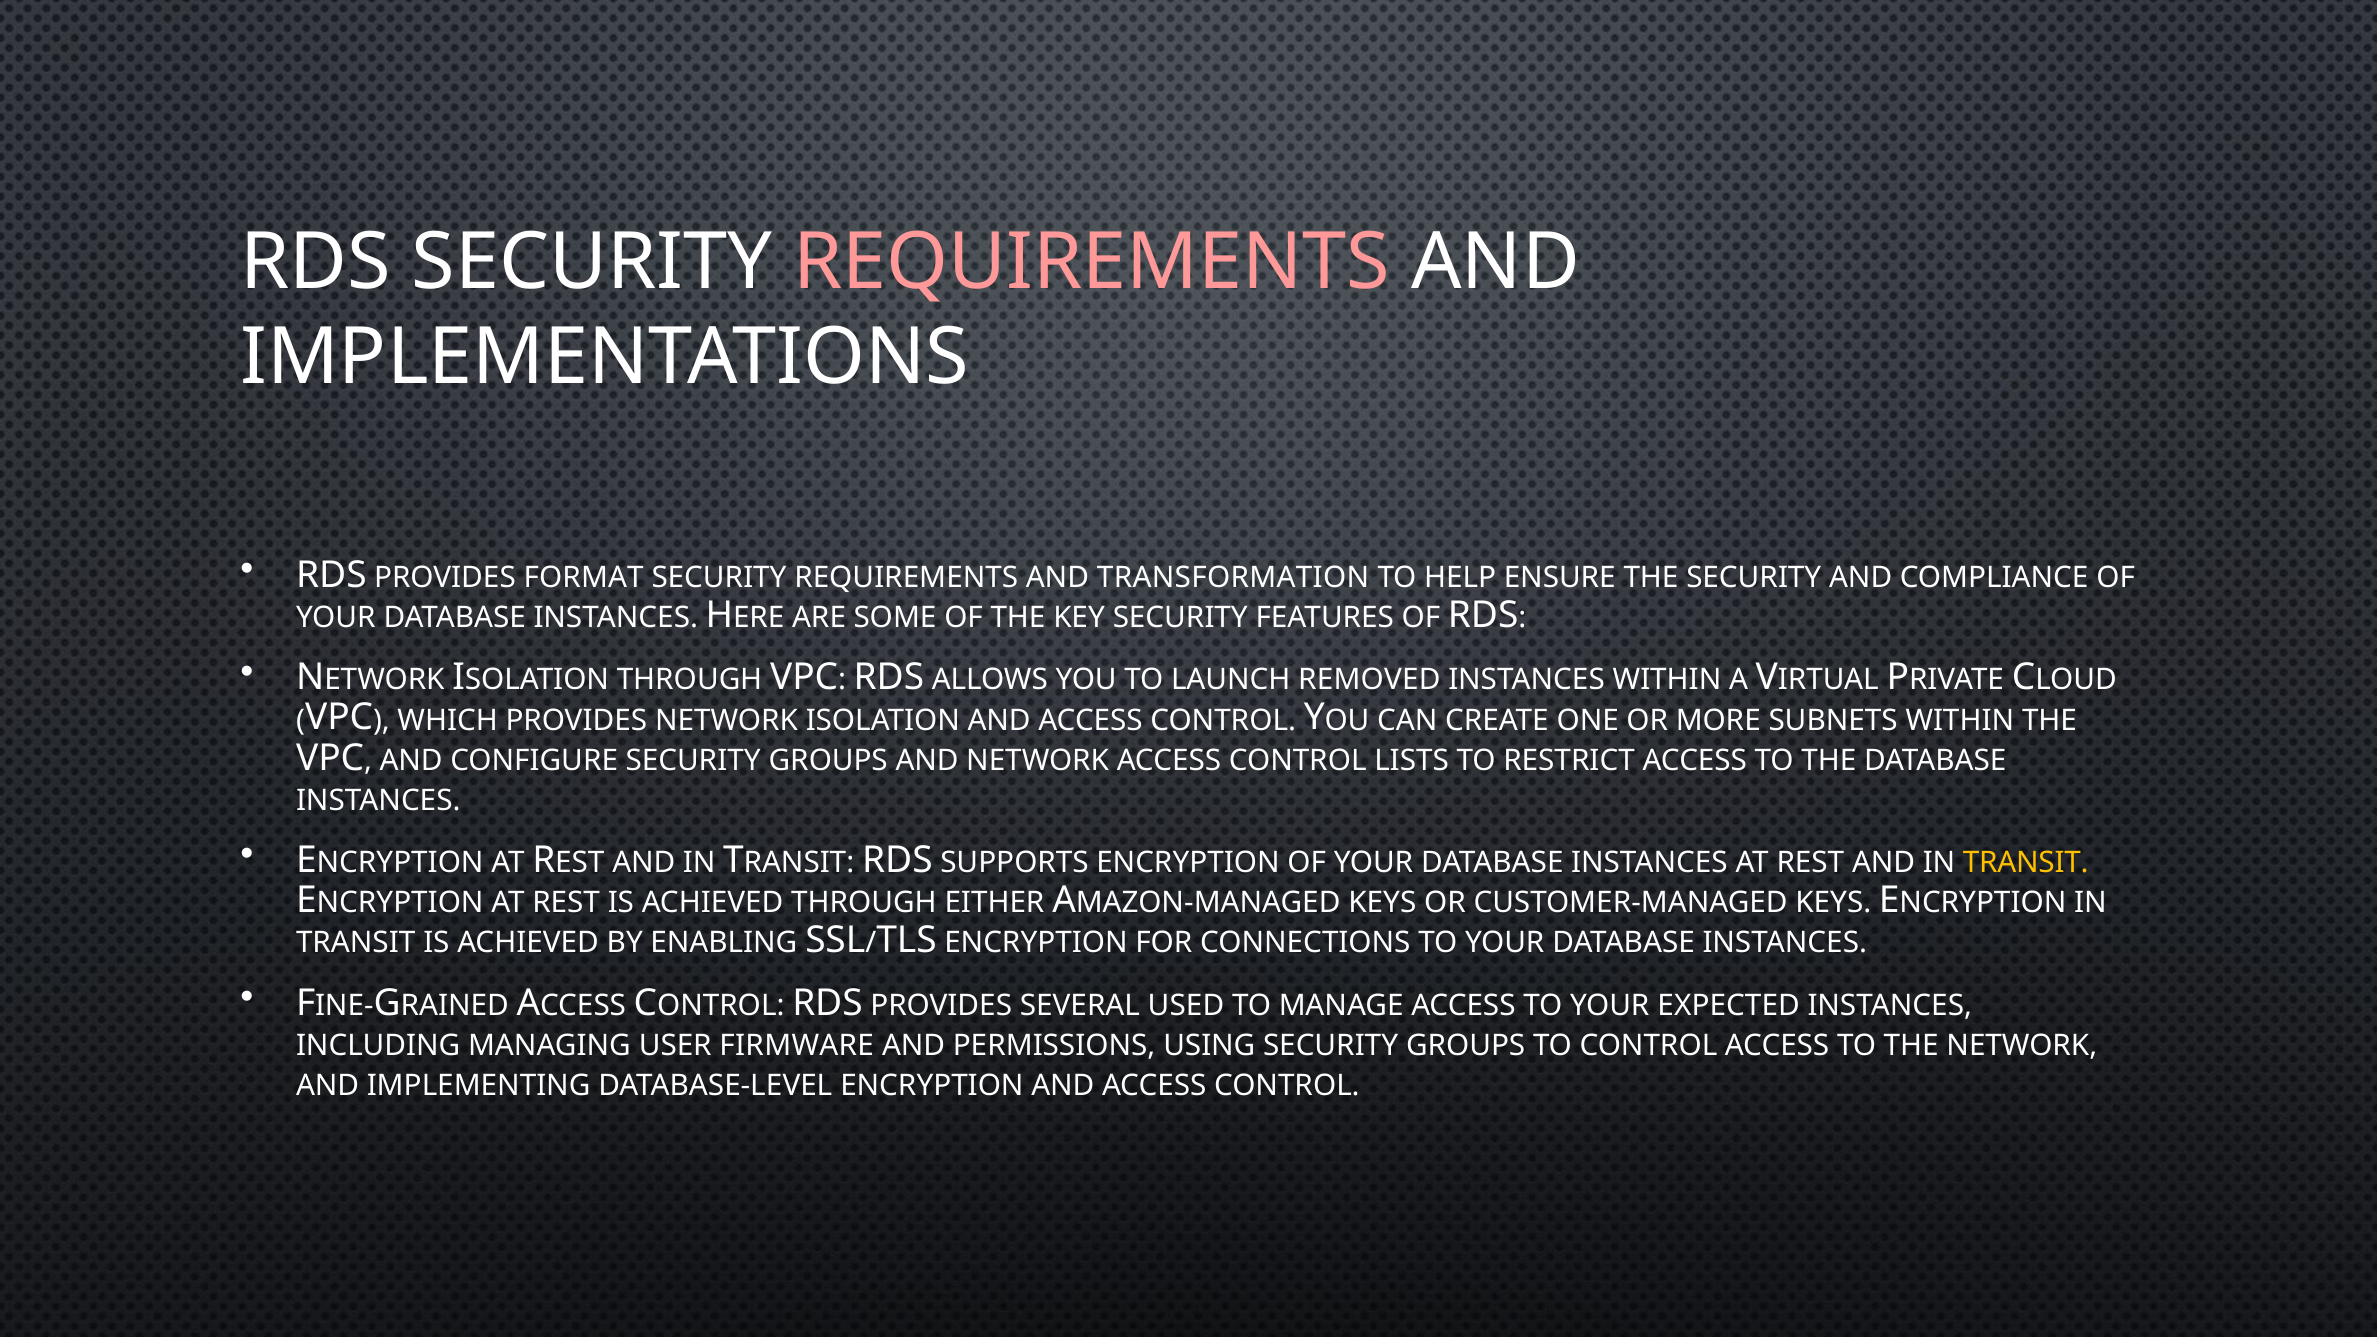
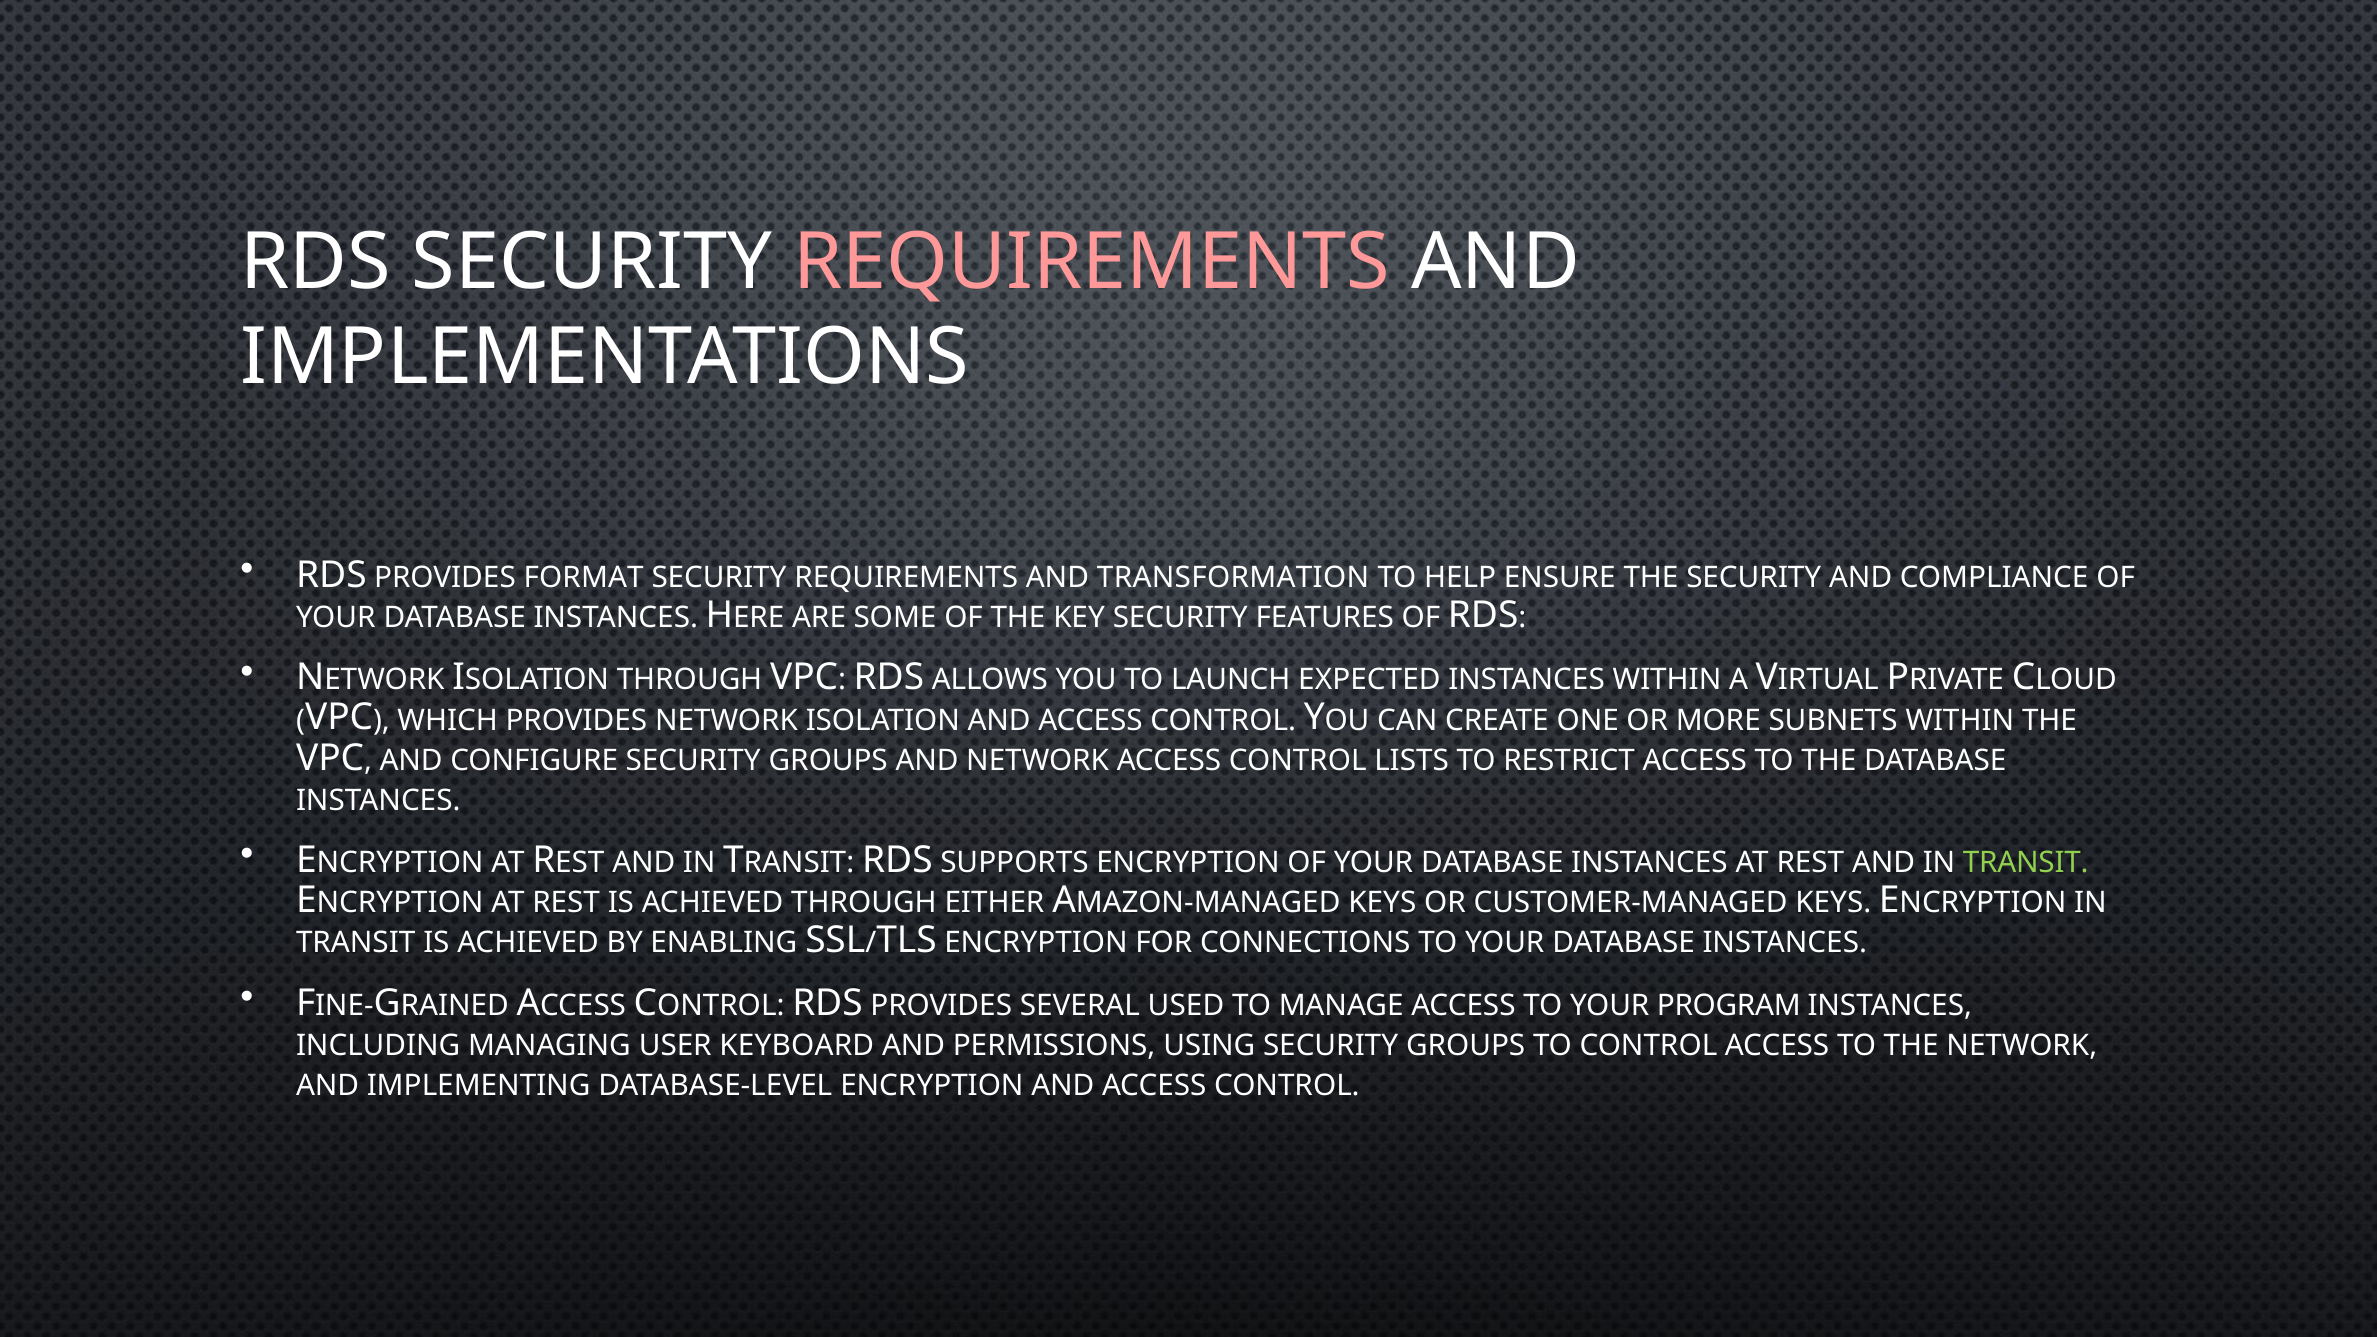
REMOVED: REMOVED -> EXPECTED
TRANSIT at (2026, 863) colour: yellow -> light green
EXPECTED: EXPECTED -> PROGRAM
FIRMWARE: FIRMWARE -> KEYBOARD
